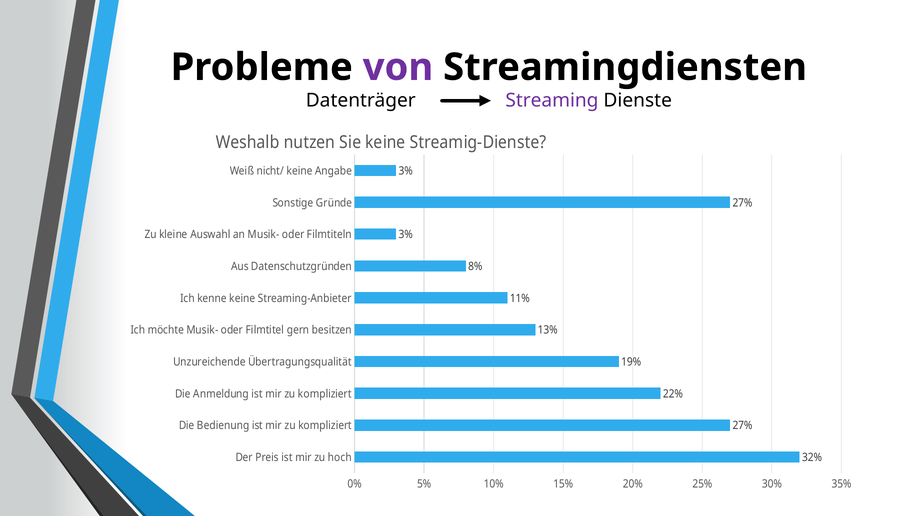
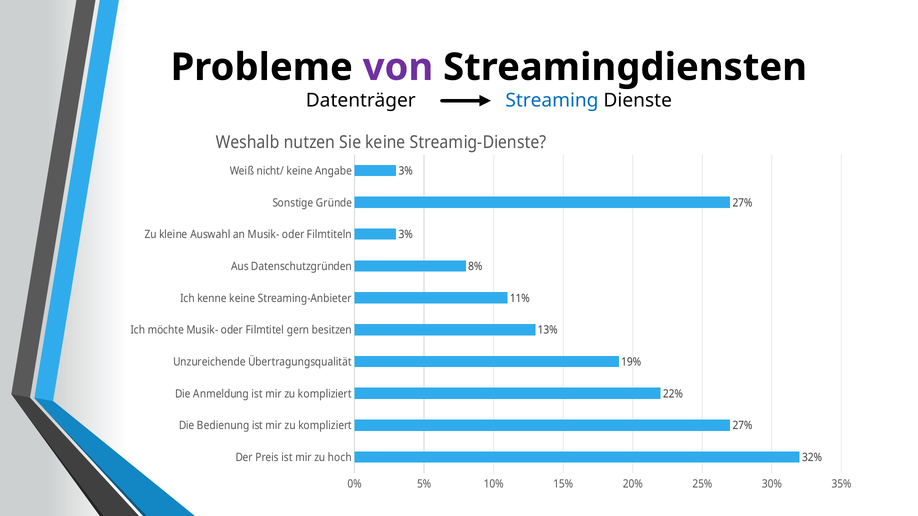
Streaming colour: purple -> blue
